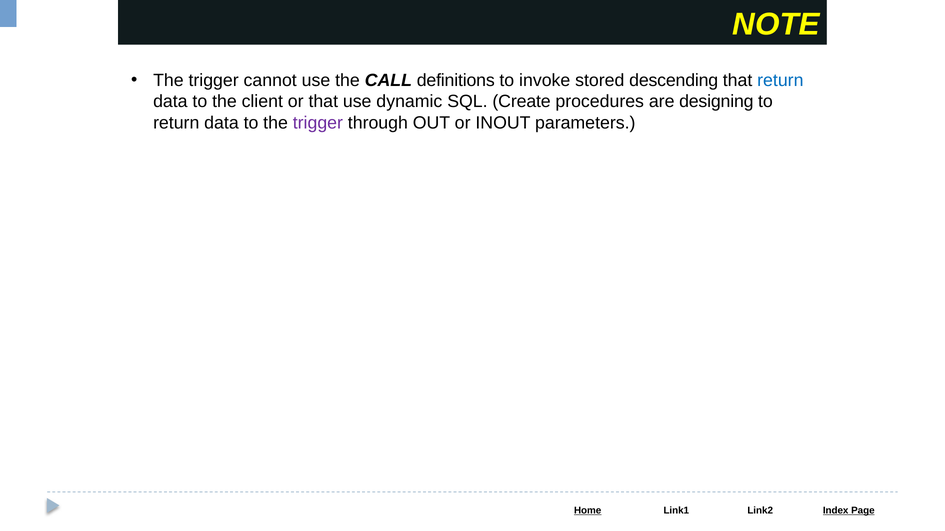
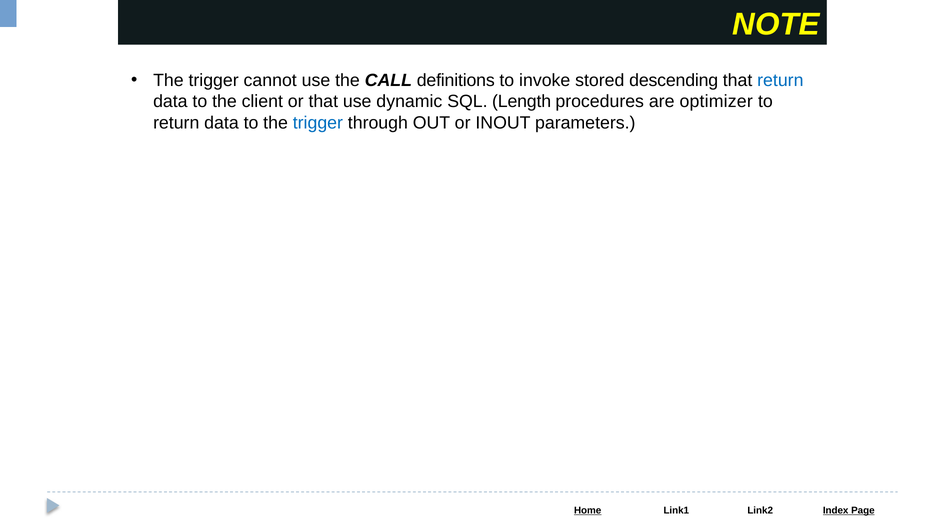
Create: Create -> Length
designing: designing -> optimizer
trigger at (318, 123) colour: purple -> blue
